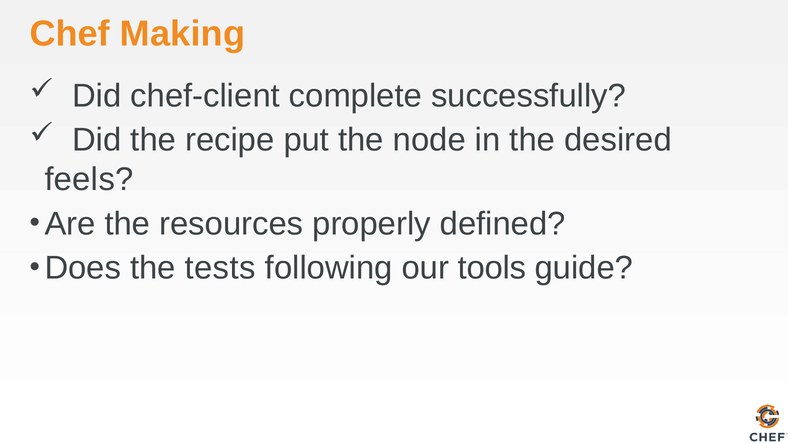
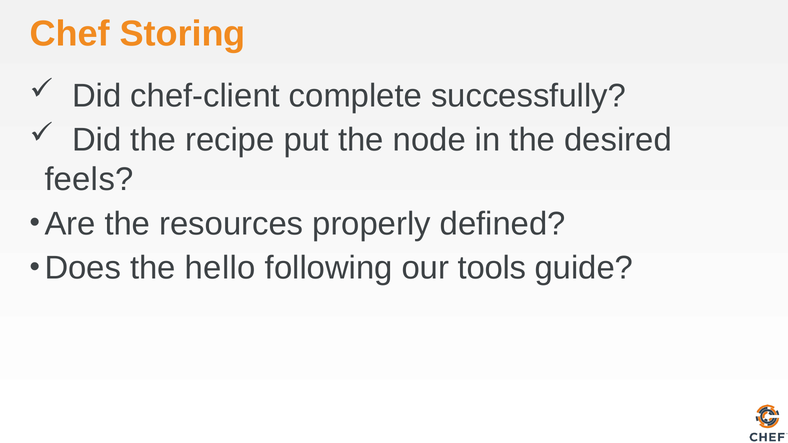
Making: Making -> Storing
tests: tests -> hello
